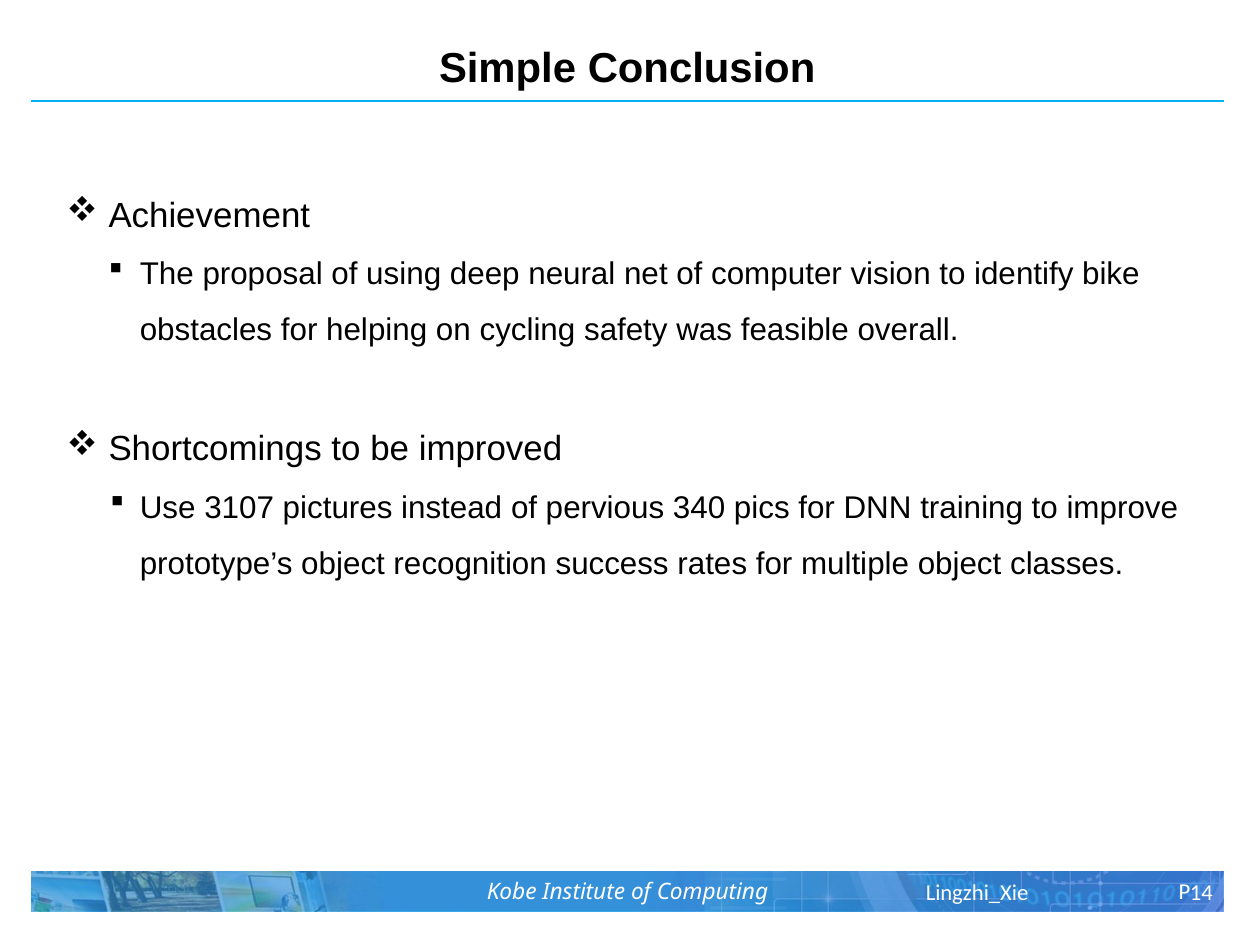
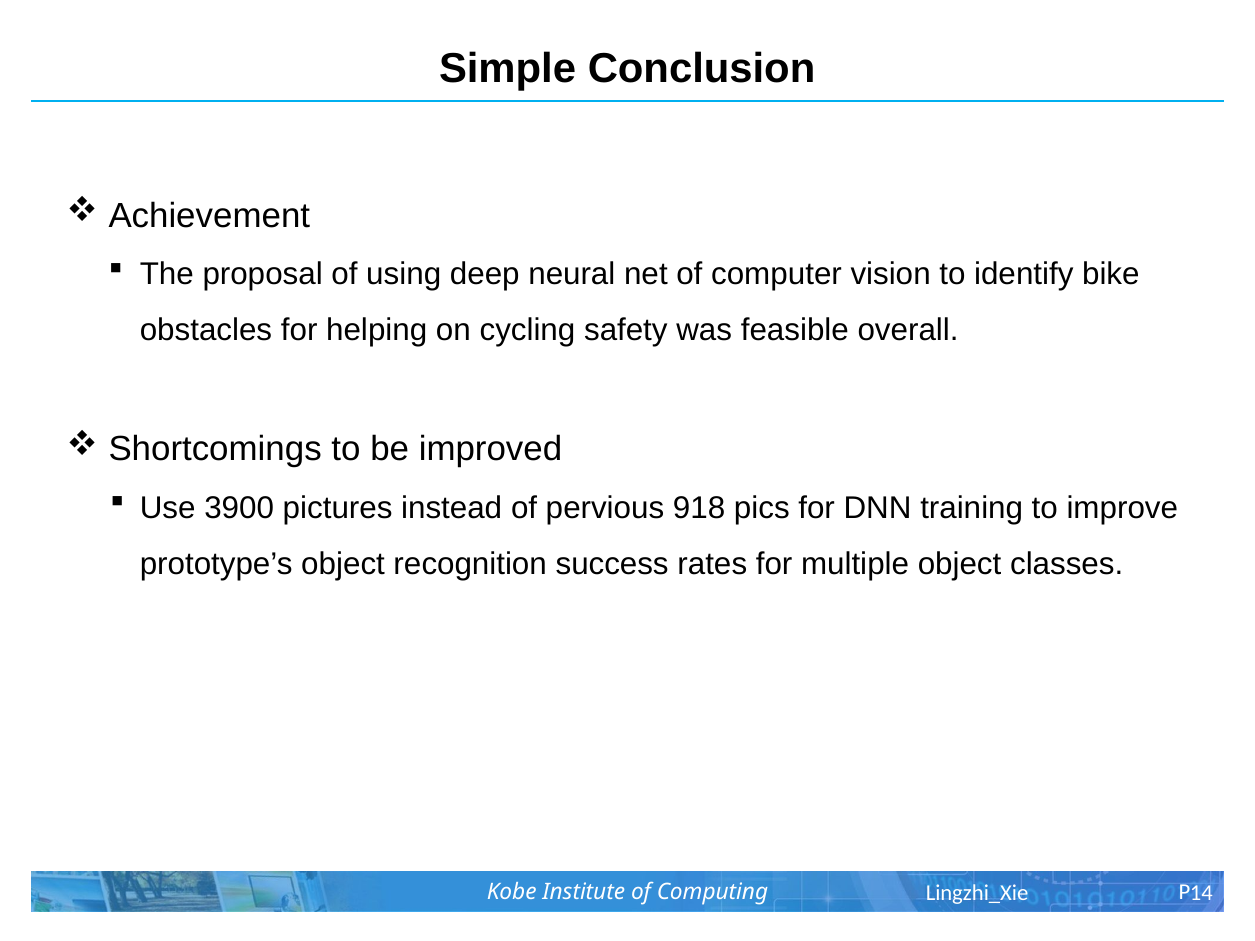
3107: 3107 -> 3900
340: 340 -> 918
